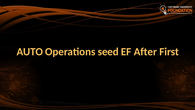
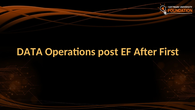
AUTO: AUTO -> DATA
seed: seed -> post
